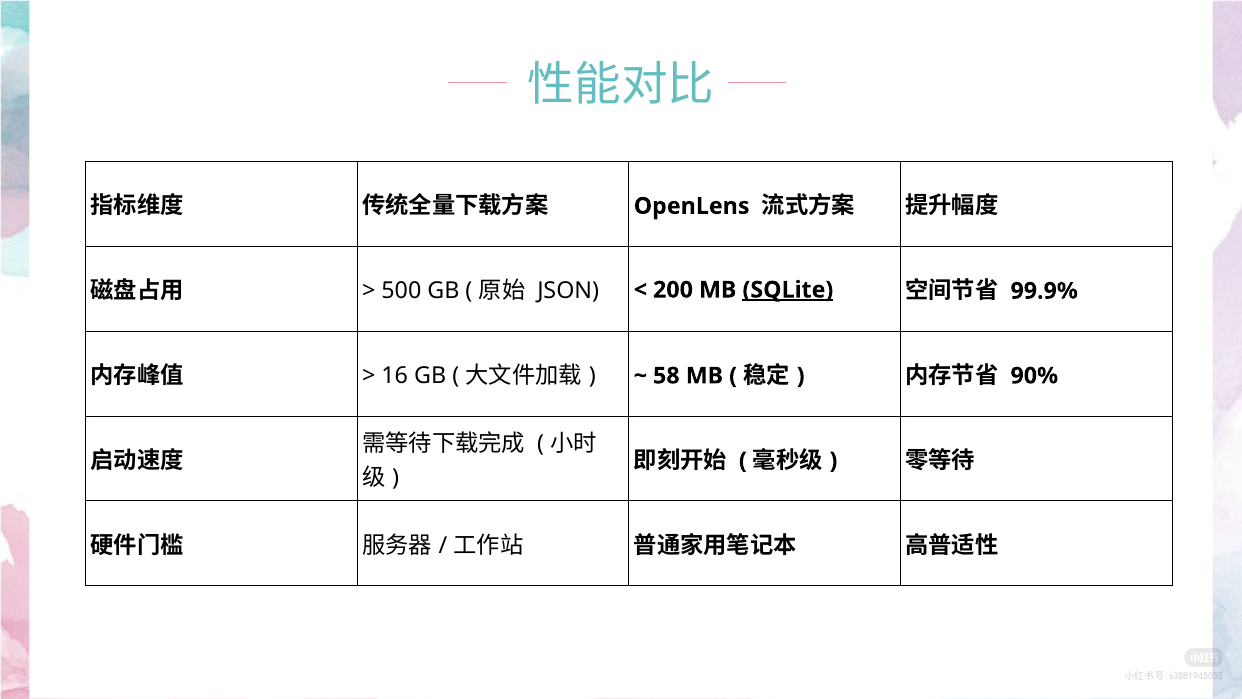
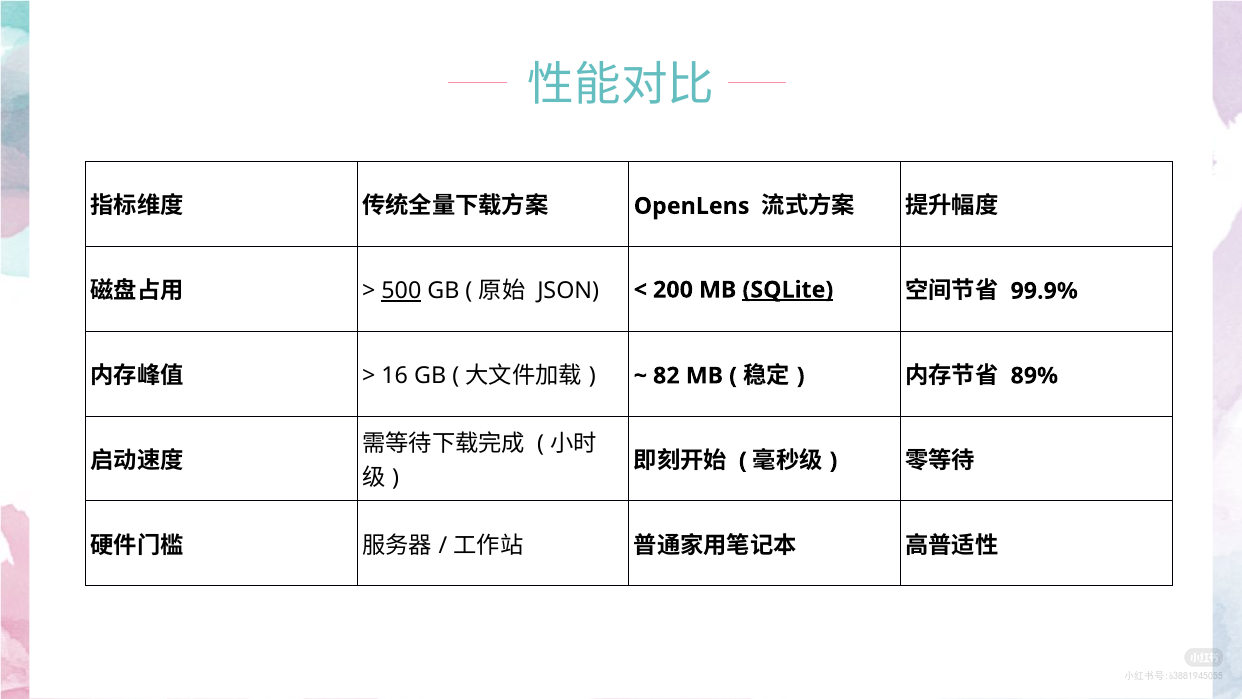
500 underline: none -> present
58: 58 -> 82
90%: 90% -> 89%
